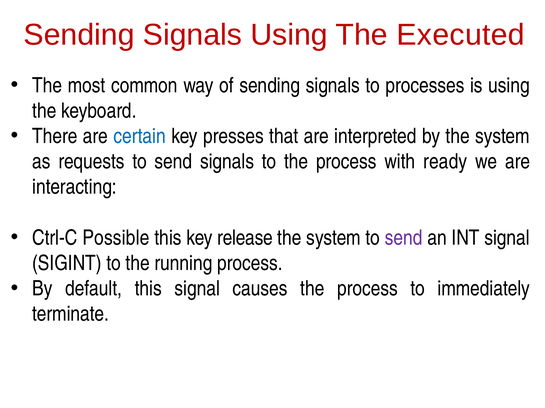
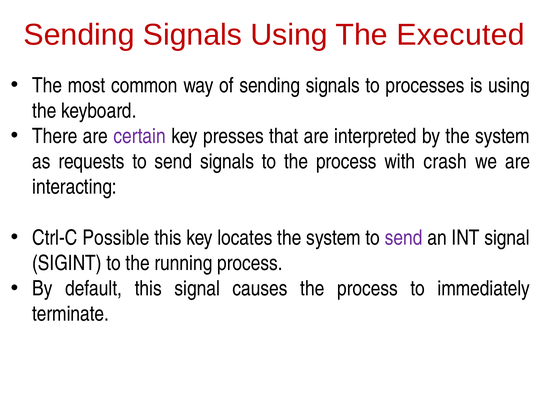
certain colour: blue -> purple
ready: ready -> crash
release: release -> locates
